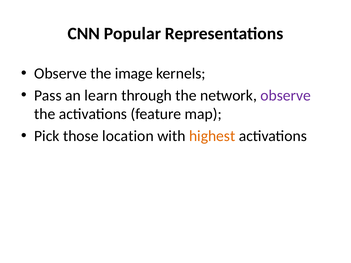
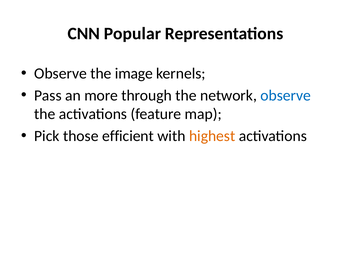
learn: learn -> more
observe at (286, 95) colour: purple -> blue
location: location -> efficient
